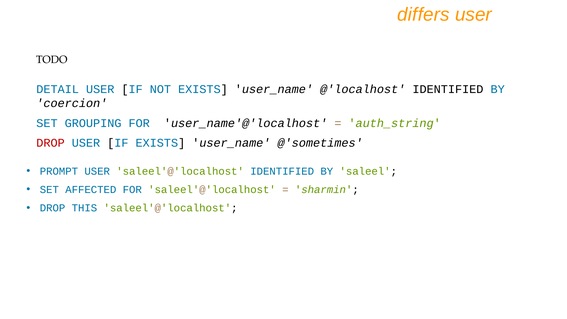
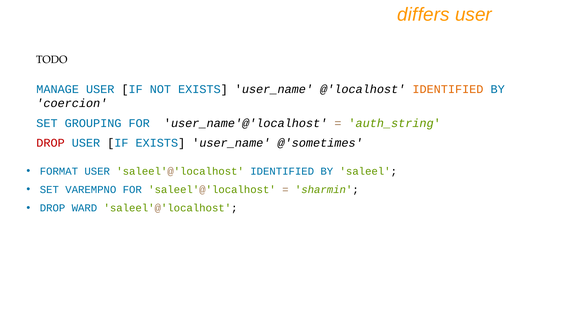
DETAIL: DETAIL -> MANAGE
IDENTIFIED at (448, 89) colour: black -> orange
PROMPT: PROMPT -> FORMAT
AFFECTED: AFFECTED -> VAREMPNO
THIS: THIS -> WARD
